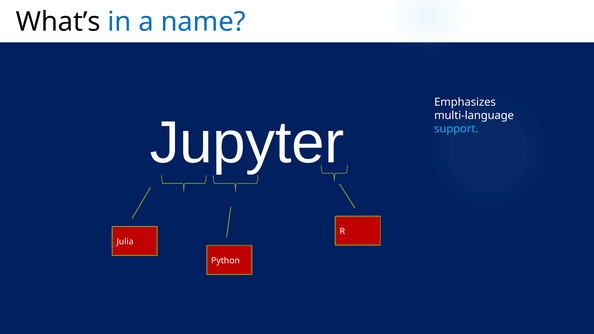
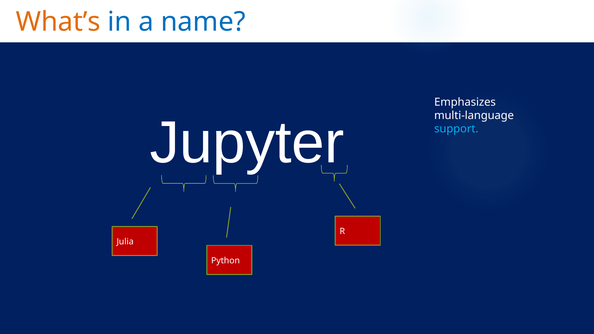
What’s colour: black -> orange
